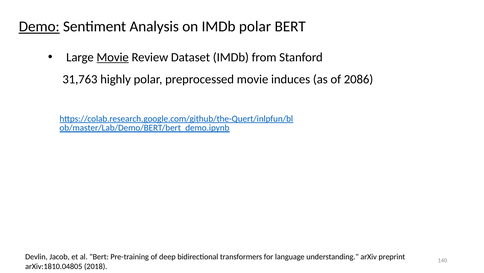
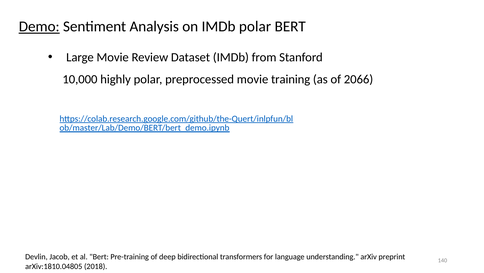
Movie at (113, 57) underline: present -> none
31,763: 31,763 -> 10,000
induces: induces -> training
2086: 2086 -> 2066
